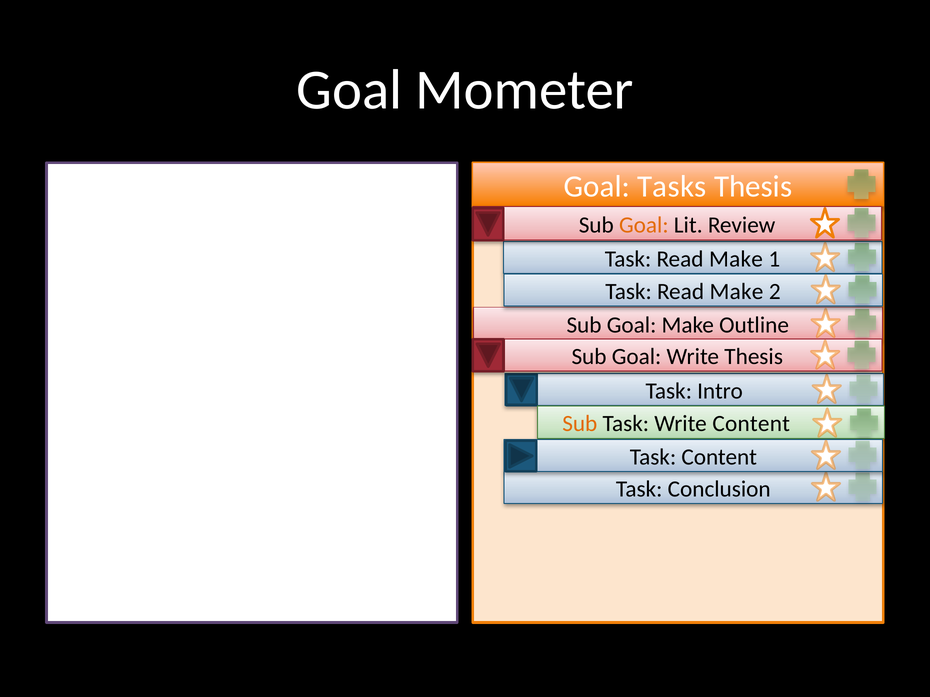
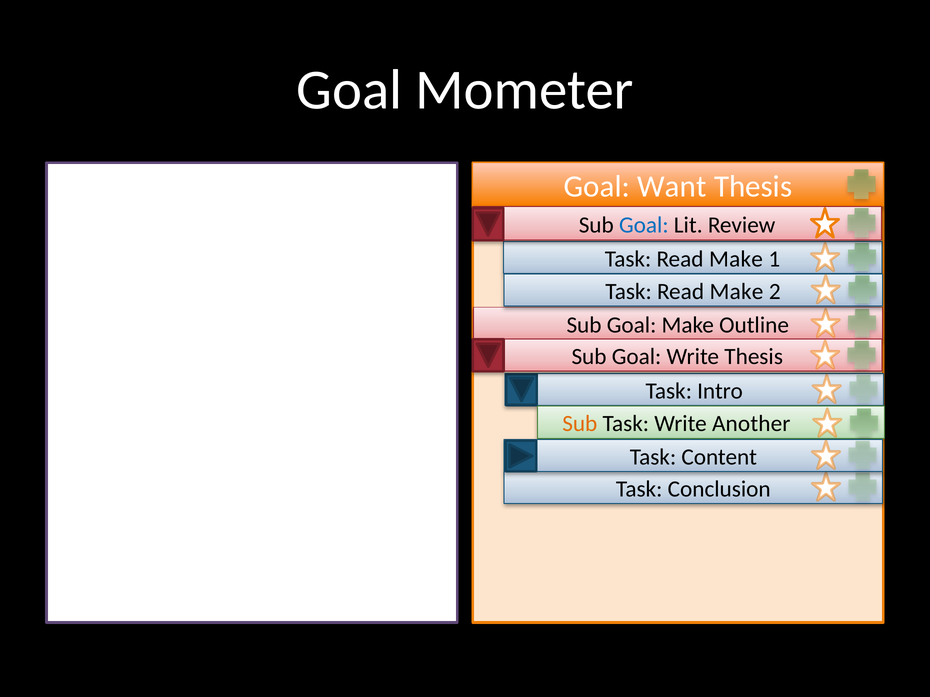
Tasks: Tasks -> Want
Goal at (644, 225) colour: orange -> blue
Write Content: Content -> Another
